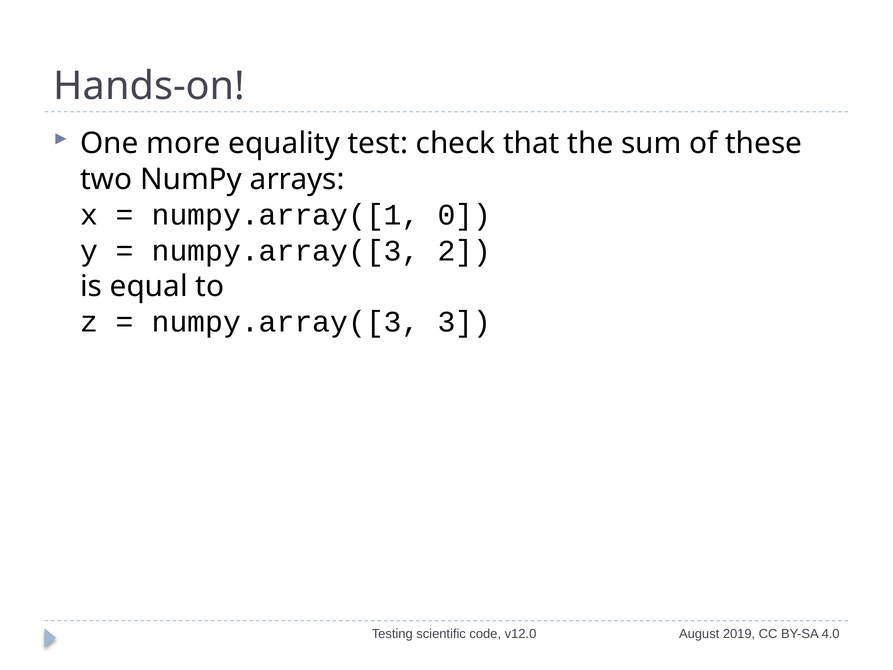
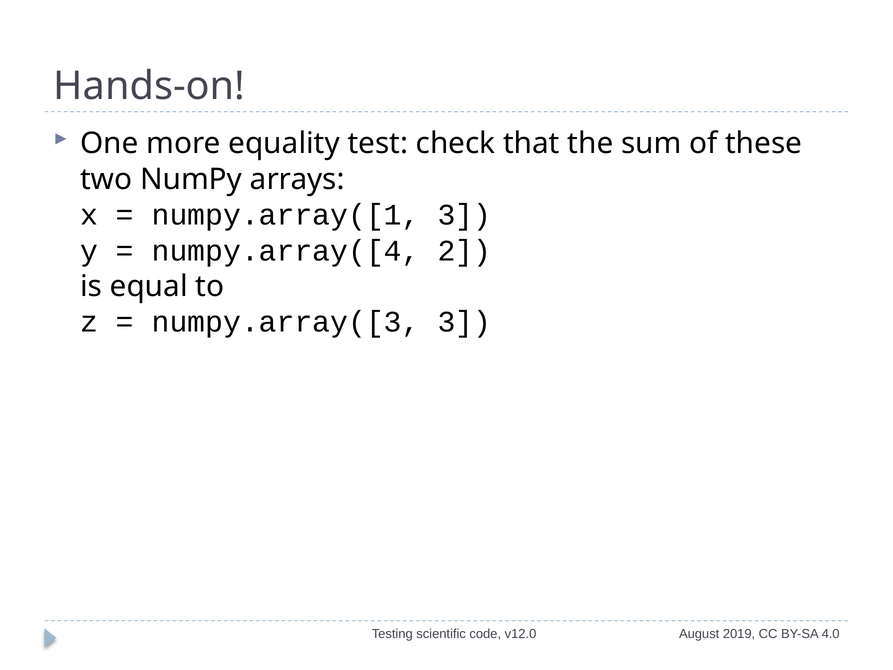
numpy.array([1 0: 0 -> 3
numpy.array([3 at (286, 251): numpy.array([3 -> numpy.array([4
